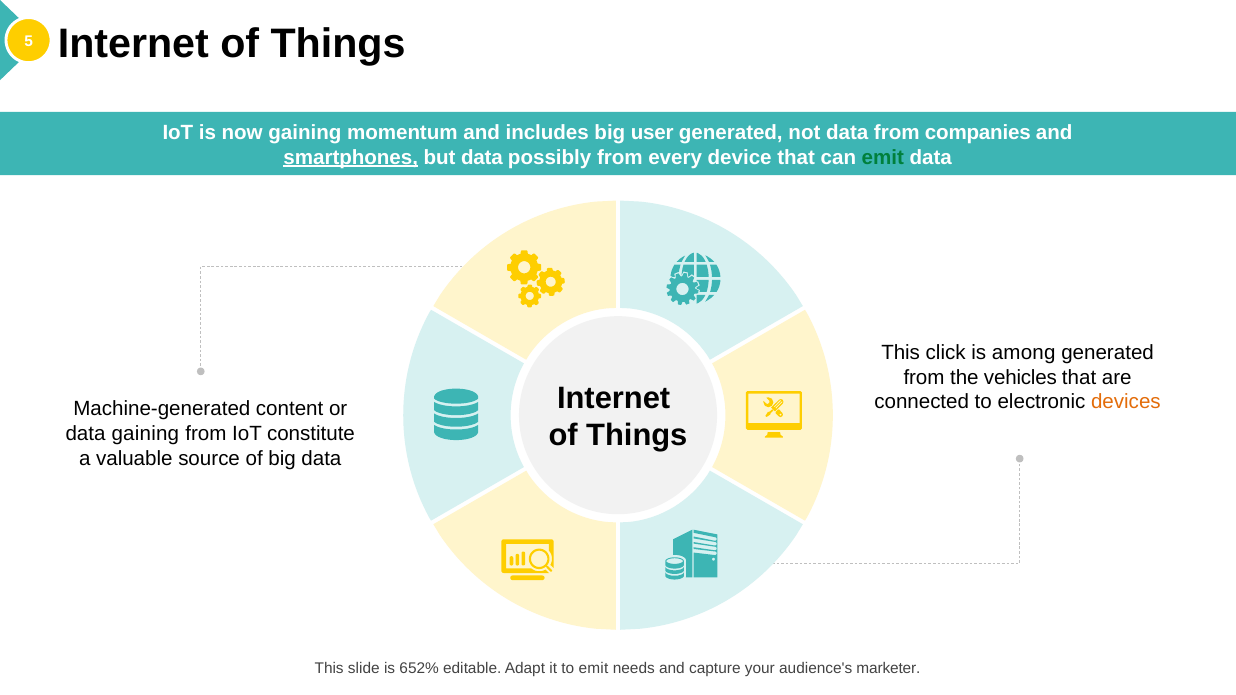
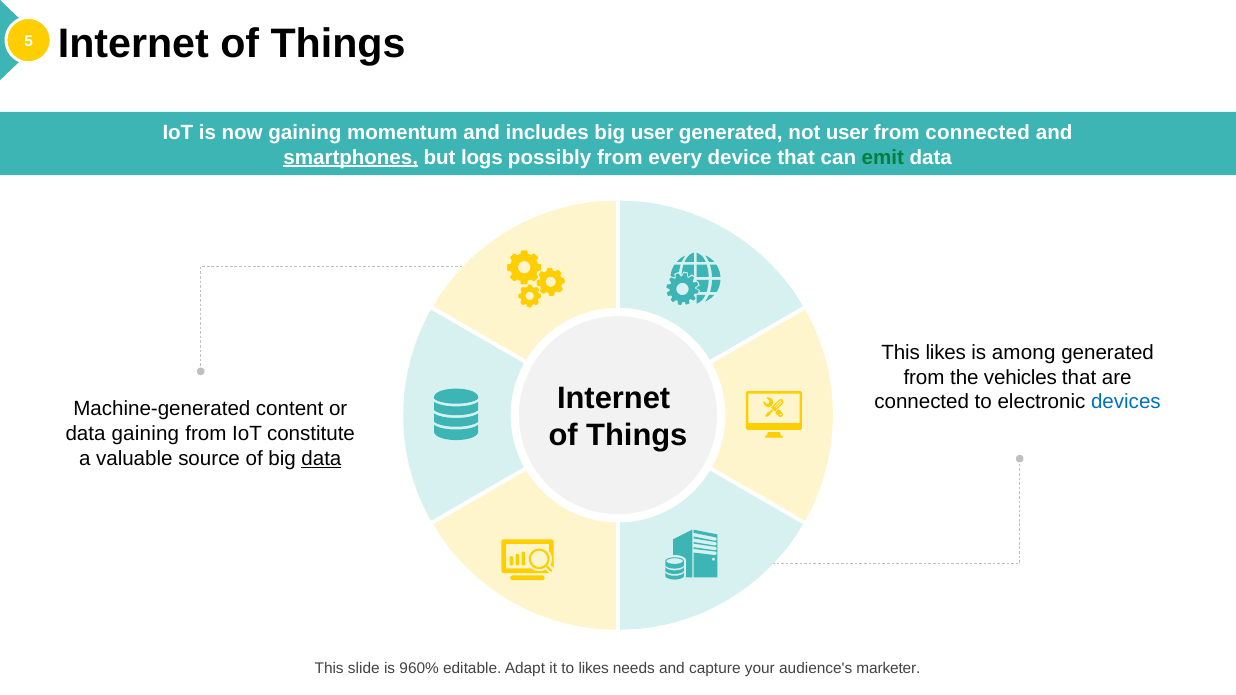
not data: data -> user
from companies: companies -> connected
but data: data -> logs
This click: click -> likes
devices colour: orange -> blue
data at (321, 459) underline: none -> present
652%: 652% -> 960%
to emit: emit -> likes
